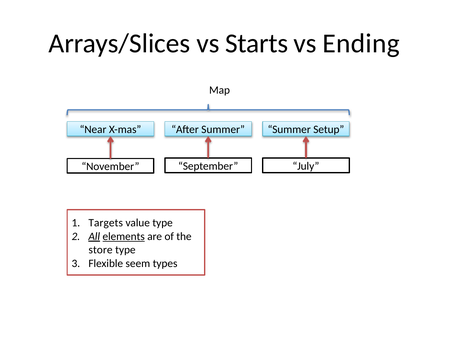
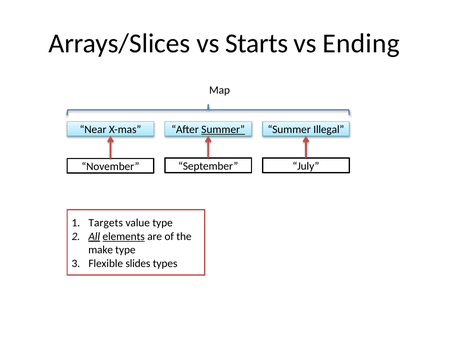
Summer at (223, 130) underline: none -> present
Setup: Setup -> Illegal
store: store -> make
seem: seem -> slides
